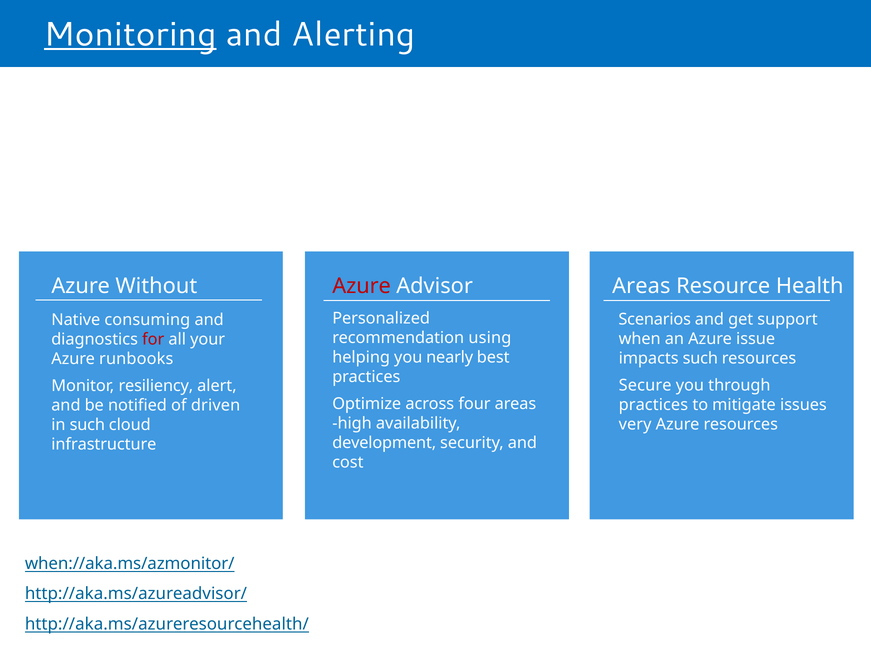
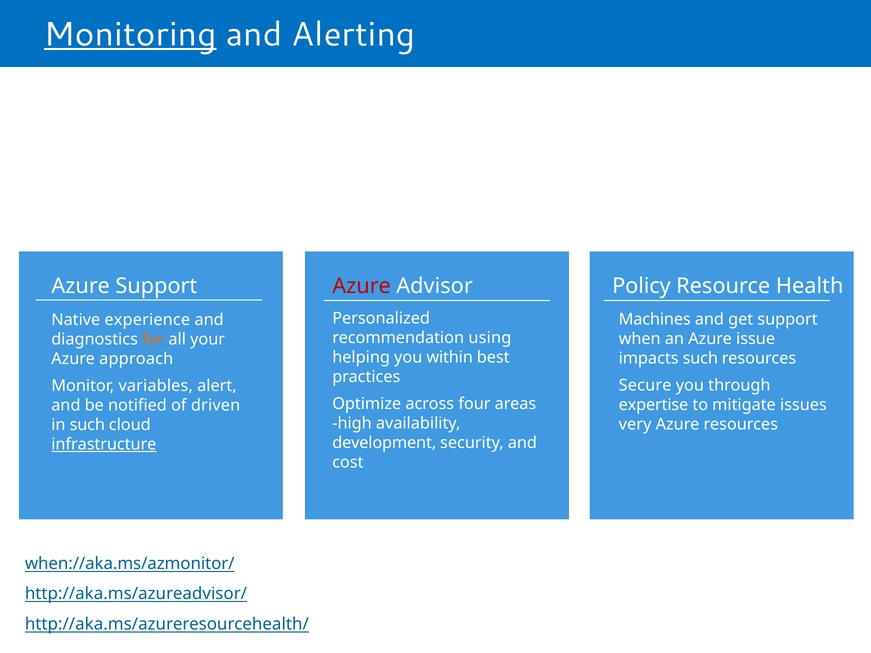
Azure Without: Without -> Support
Advisor Areas: Areas -> Policy
Scenarios: Scenarios -> Machines
consuming: consuming -> experience
for colour: red -> orange
nearly: nearly -> within
runbooks: runbooks -> approach
resiliency: resiliency -> variables
practices at (653, 405): practices -> expertise
infrastructure underline: none -> present
